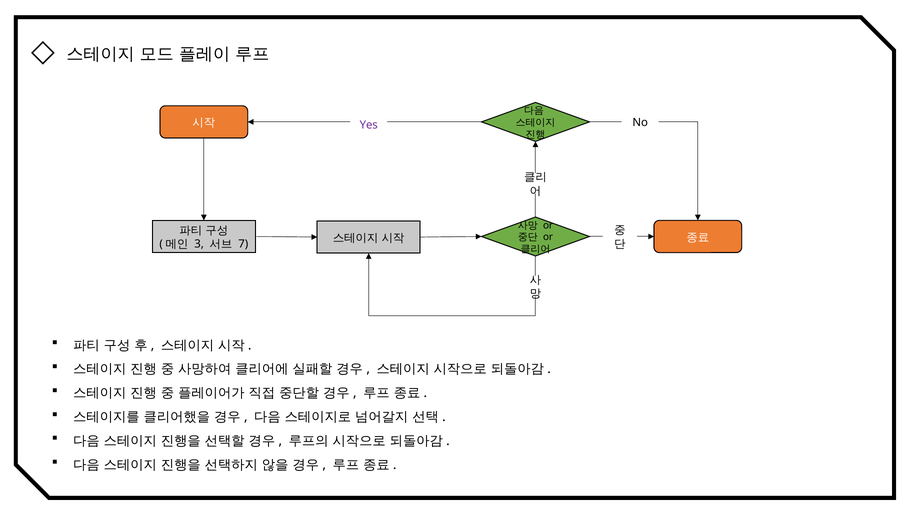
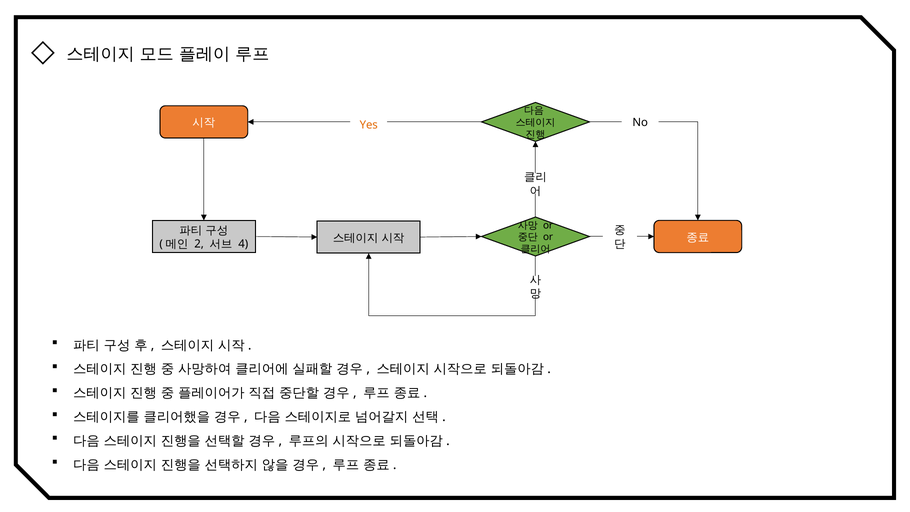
Yes colour: purple -> orange
3: 3 -> 2
7: 7 -> 4
